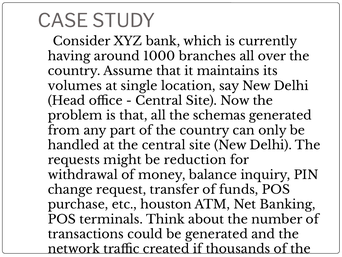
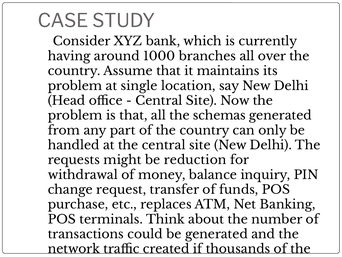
volumes at (75, 86): volumes -> problem
houston: houston -> replaces
